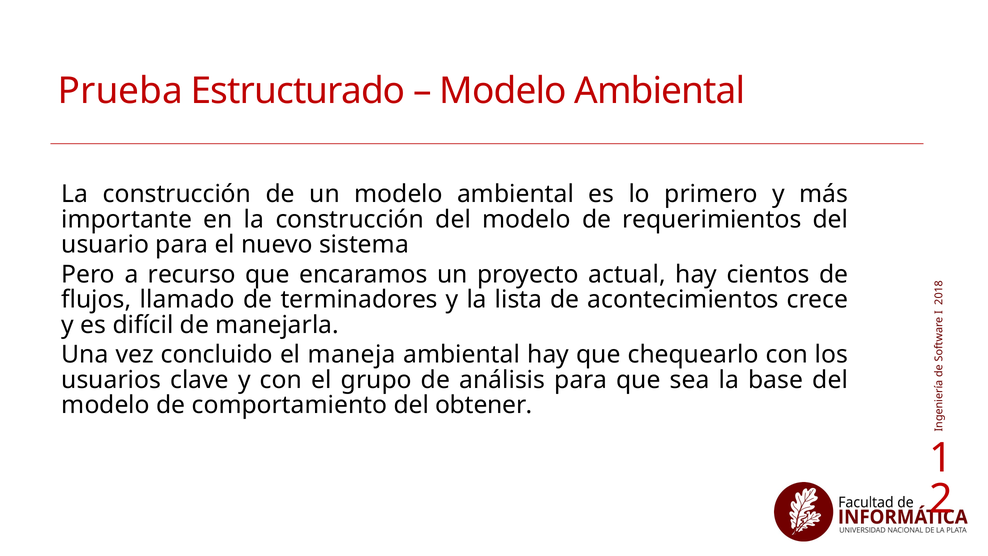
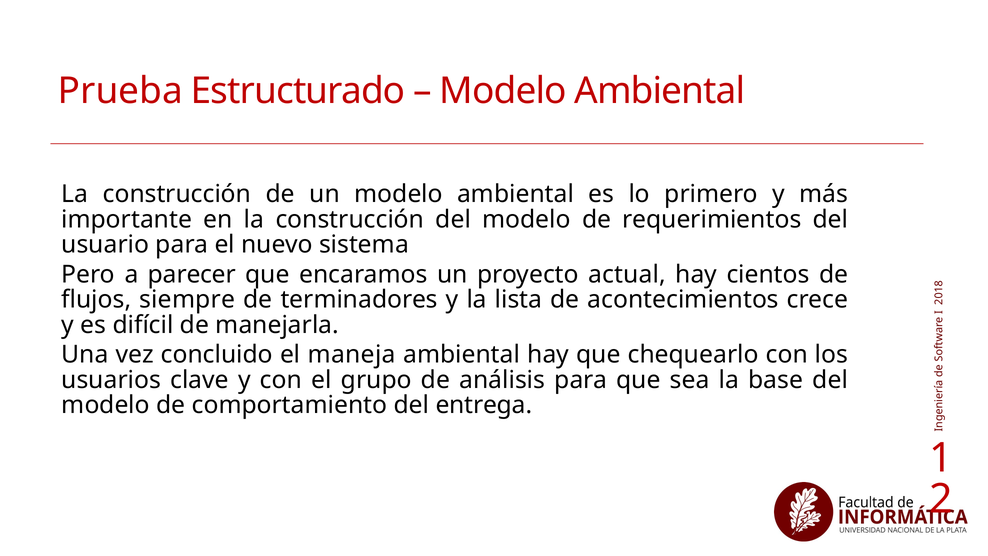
recurso: recurso -> parecer
llamado: llamado -> siempre
obtener: obtener -> entrega
